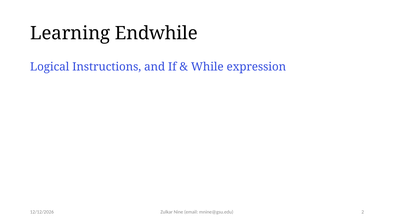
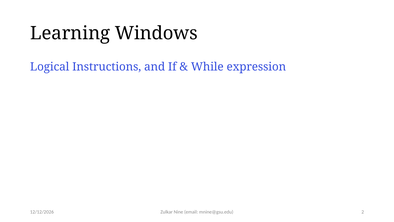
Endwhile: Endwhile -> Windows
